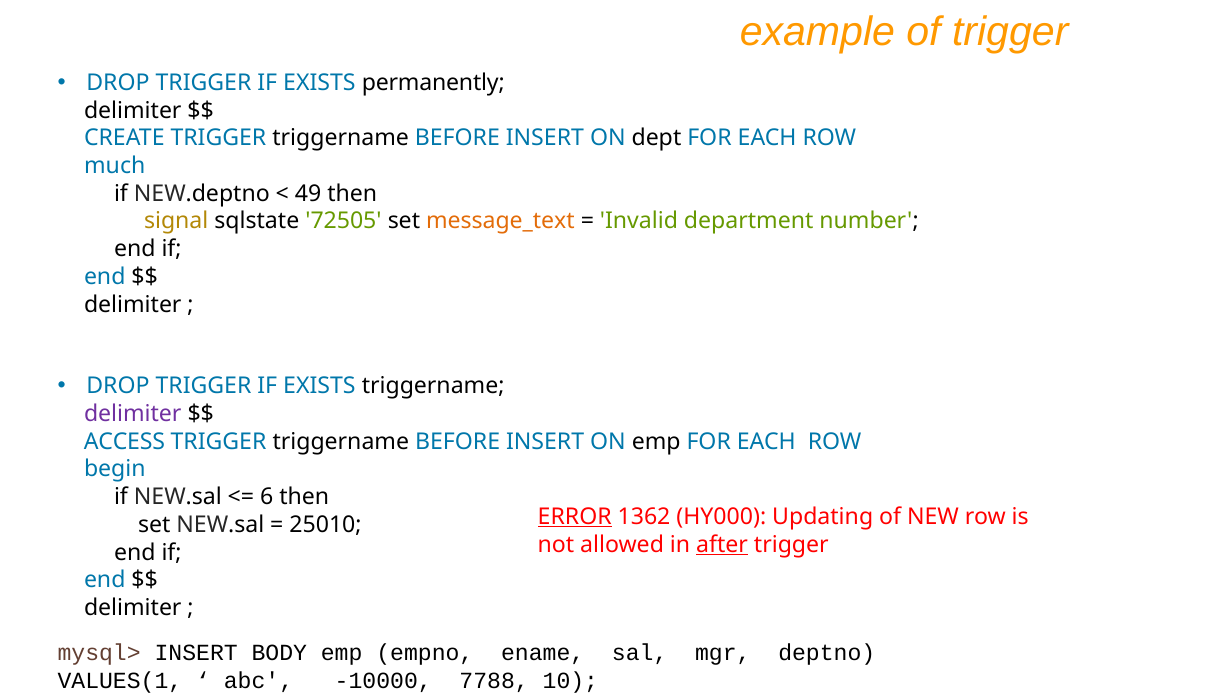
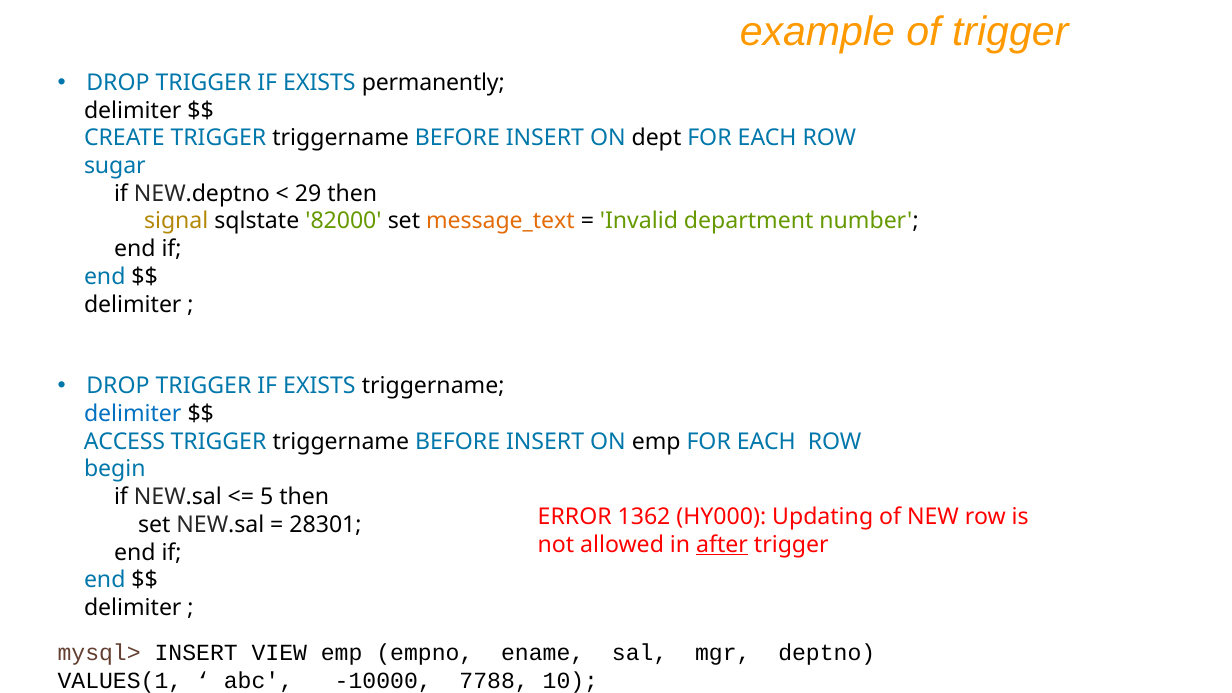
much: much -> sugar
49: 49 -> 29
72505: 72505 -> 82000
delimiter at (133, 414) colour: purple -> blue
6: 6 -> 5
ERROR underline: present -> none
25010: 25010 -> 28301
BODY: BODY -> VIEW
